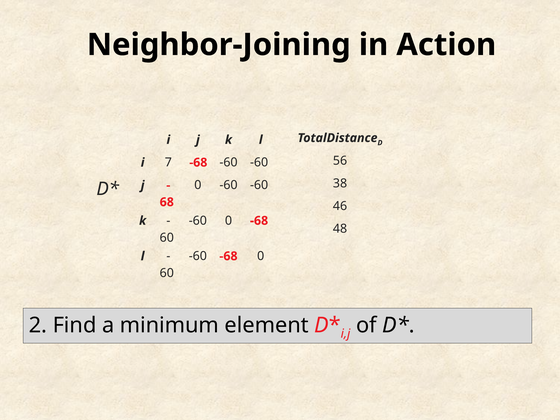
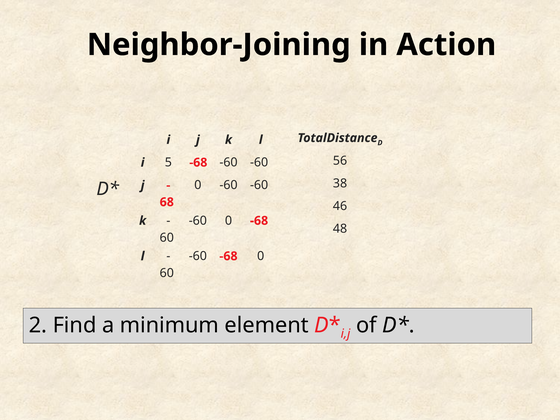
7: 7 -> 5
